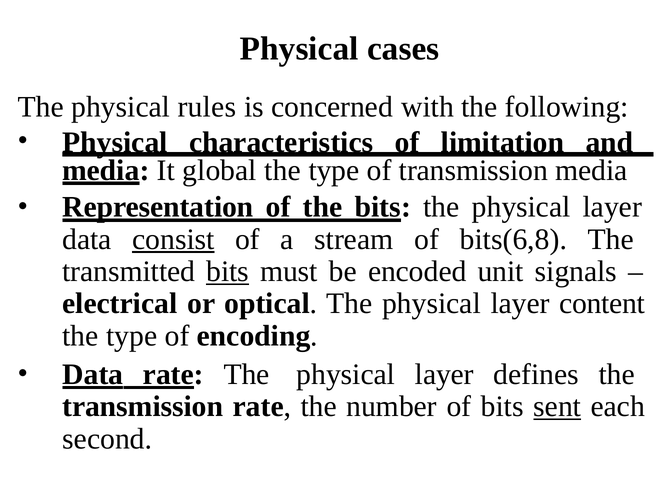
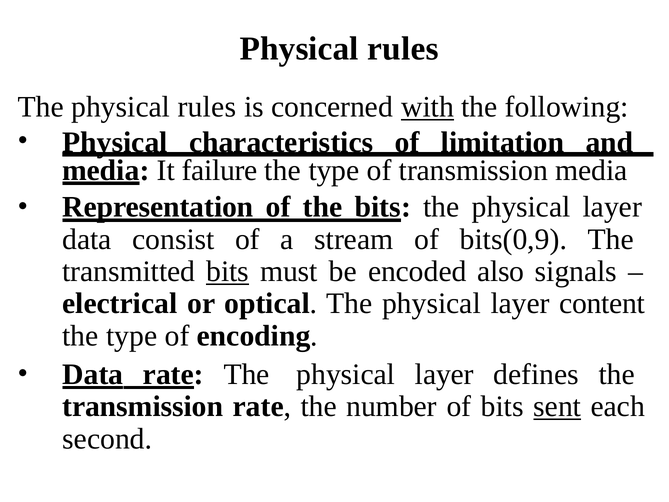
cases at (403, 49): cases -> rules
with underline: none -> present
global: global -> failure
consist underline: present -> none
bits(6,8: bits(6,8 -> bits(0,9
unit: unit -> also
